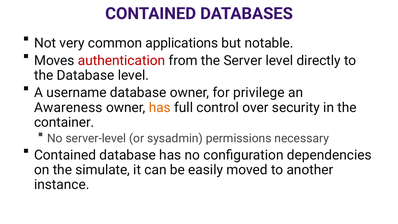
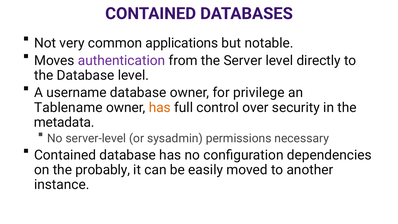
authentication colour: red -> purple
Awareness: Awareness -> Tablename
container: container -> metadata
simulate: simulate -> probably
